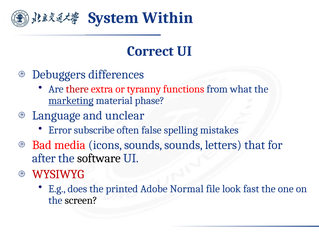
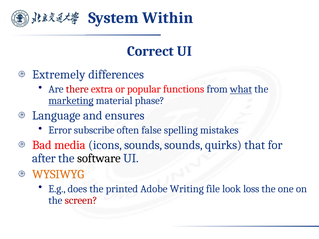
Debuggers: Debuggers -> Extremely
tyranny: tyranny -> popular
what underline: none -> present
unclear: unclear -> ensures
letters: letters -> quirks
WYSIWYG colour: red -> orange
Normal: Normal -> Writing
fast: fast -> loss
screen colour: black -> red
